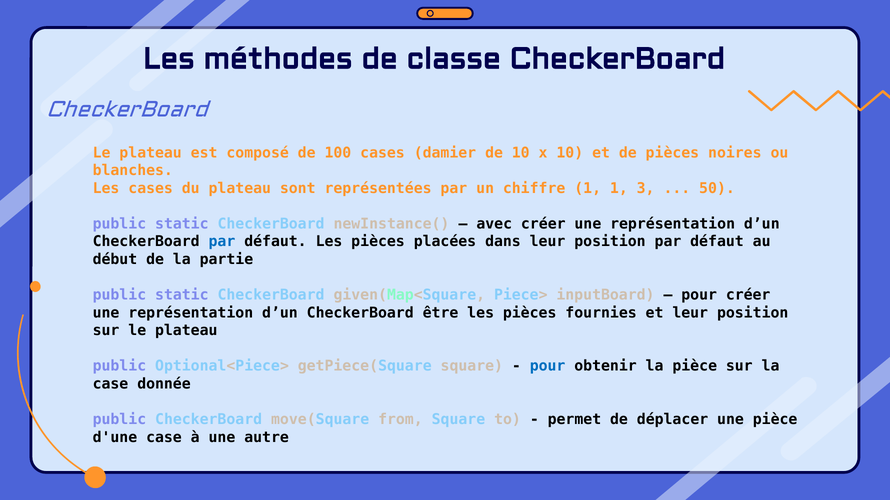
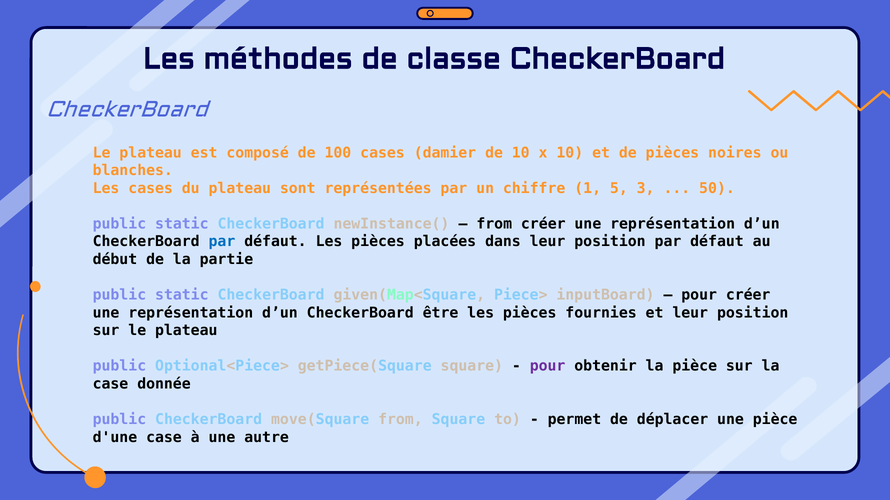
1 1: 1 -> 5
avec at (494, 224): avec -> from
pour at (548, 366) colour: blue -> purple
